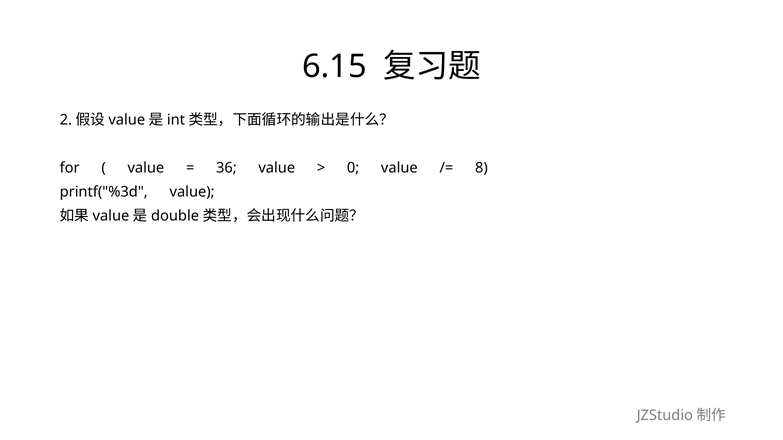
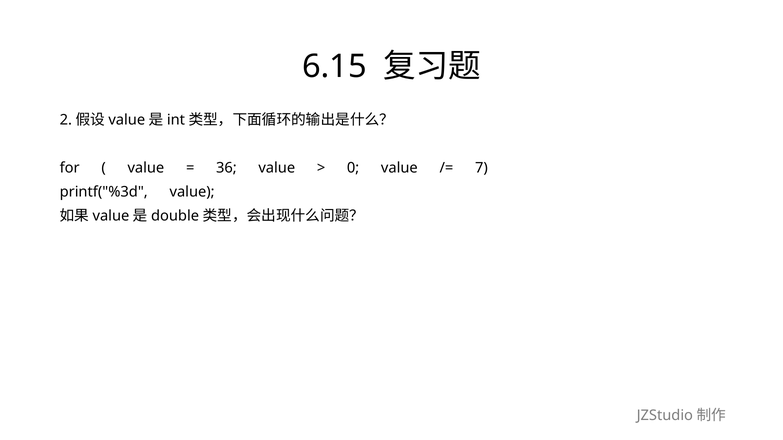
8: 8 -> 7
